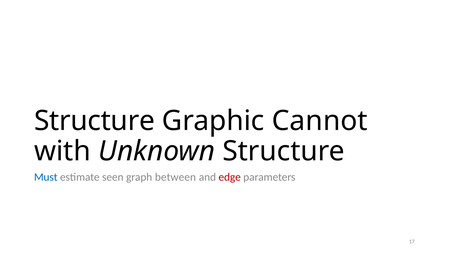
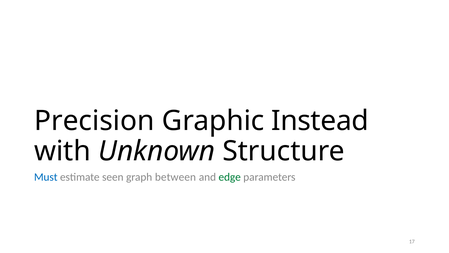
Structure at (94, 121): Structure -> Precision
Cannot: Cannot -> Instead
edge colour: red -> green
